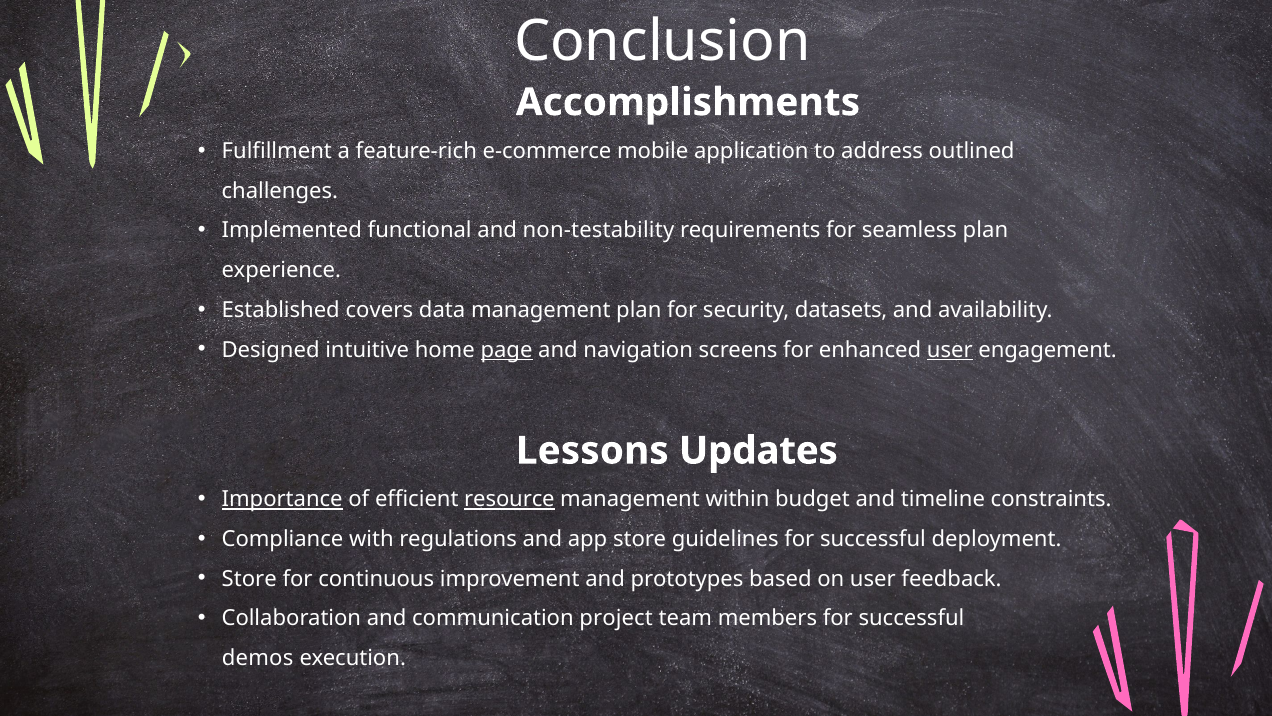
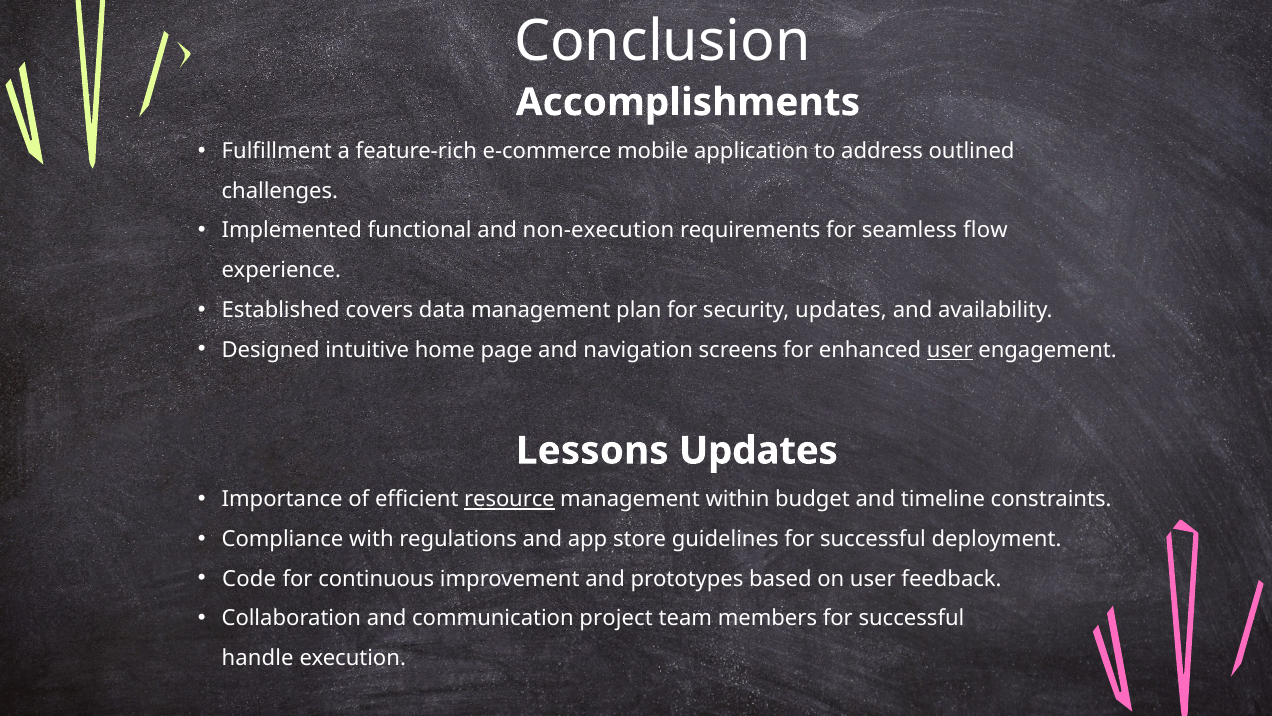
non-testability: non-testability -> non-execution
seamless plan: plan -> flow
security datasets: datasets -> updates
page underline: present -> none
Importance underline: present -> none
Store at (249, 579): Store -> Code
demos: demos -> handle
